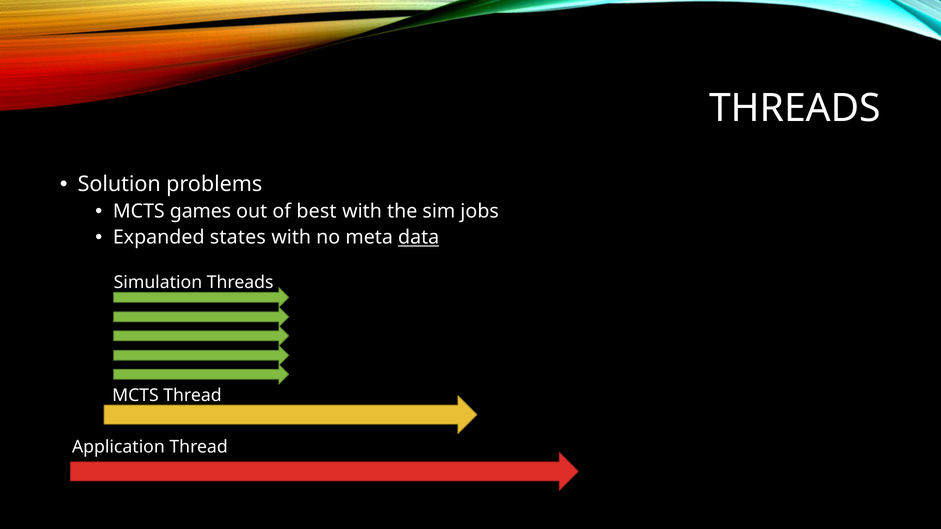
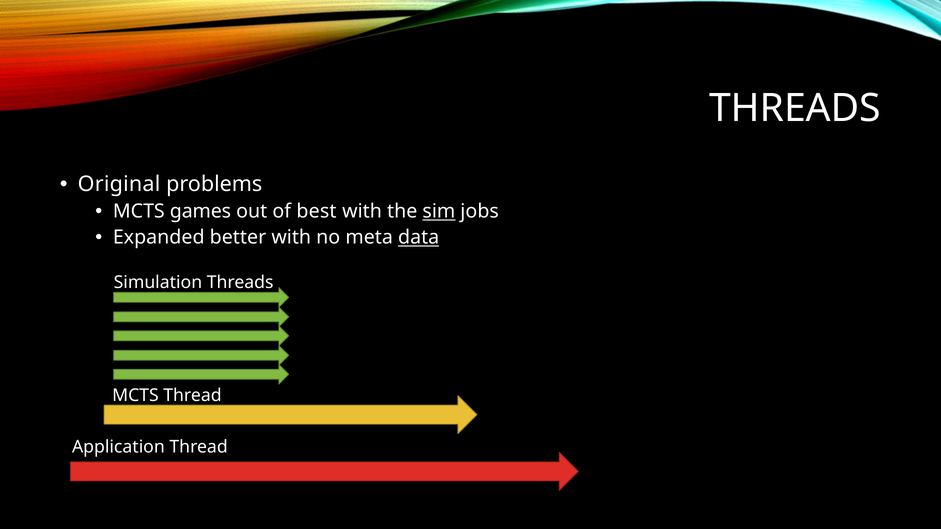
Solution: Solution -> Original
sim underline: none -> present
states: states -> better
